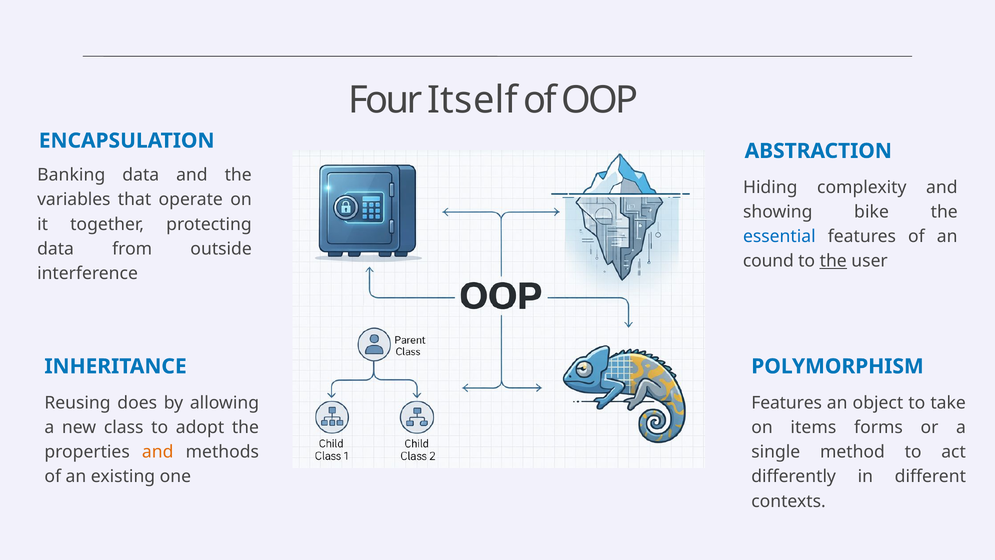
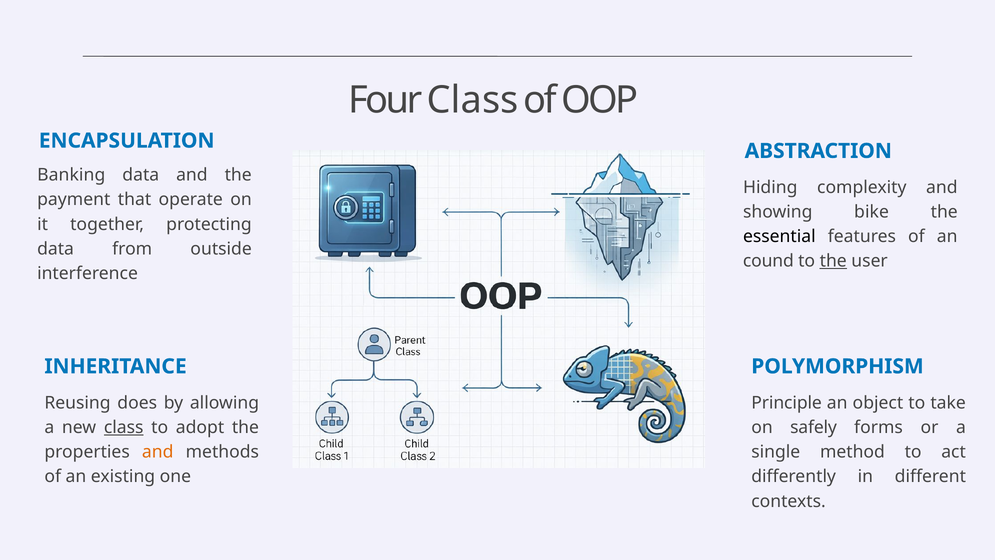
Four Itself: Itself -> Class
variables: variables -> payment
essential colour: blue -> black
Features at (787, 403): Features -> Principle
class at (124, 427) underline: none -> present
items: items -> safely
